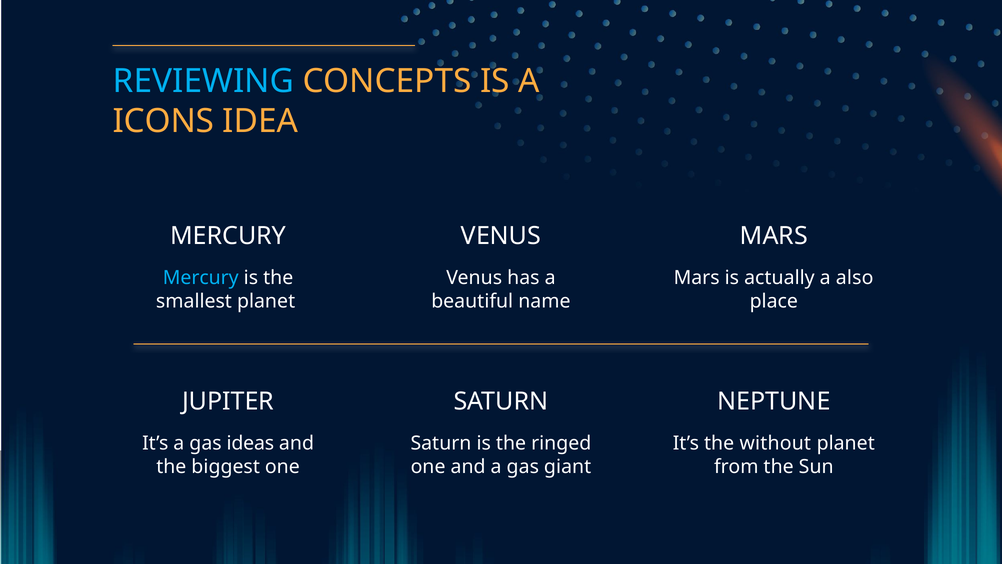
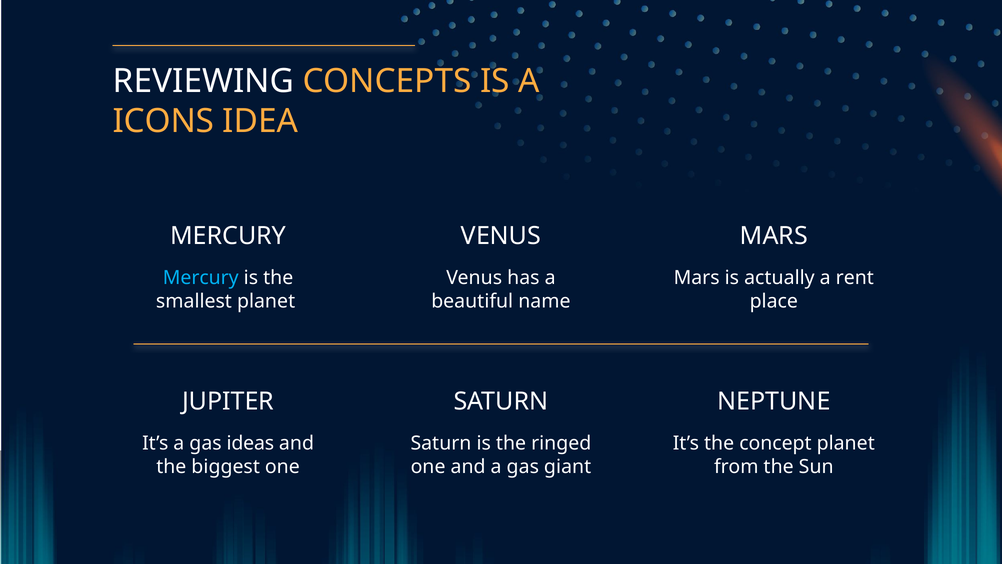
REVIEWING colour: light blue -> white
also: also -> rent
without: without -> concept
